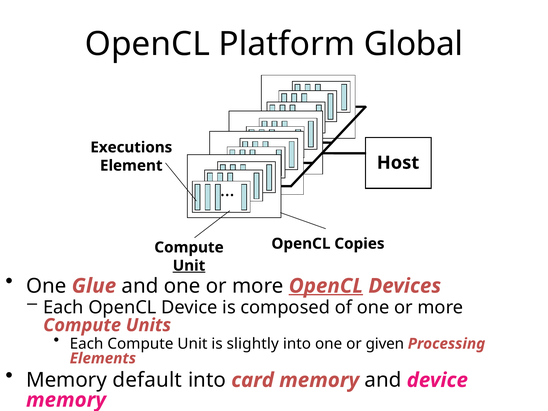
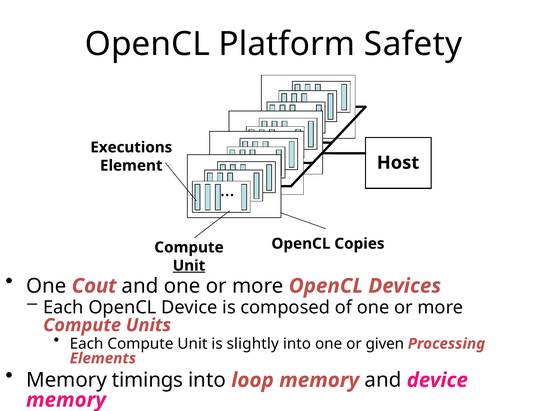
Global: Global -> Safety
Glue: Glue -> Cout
OpenCL at (326, 286) underline: present -> none
default: default -> timings
card: card -> loop
